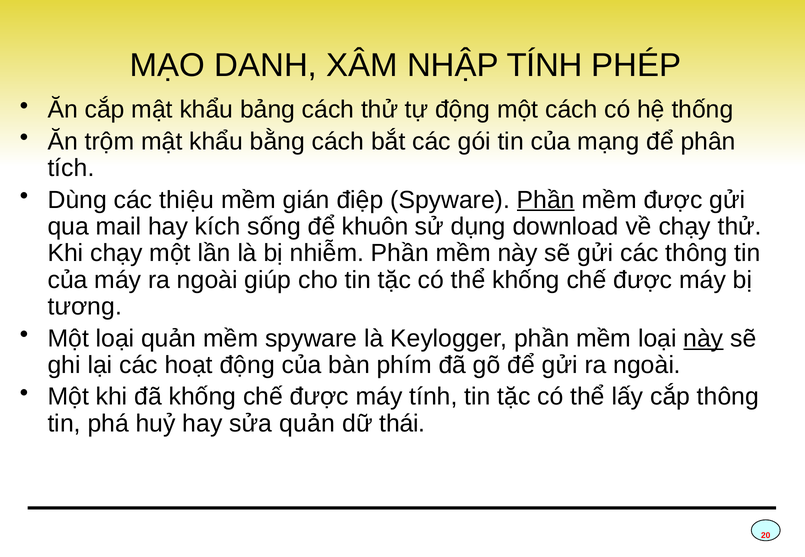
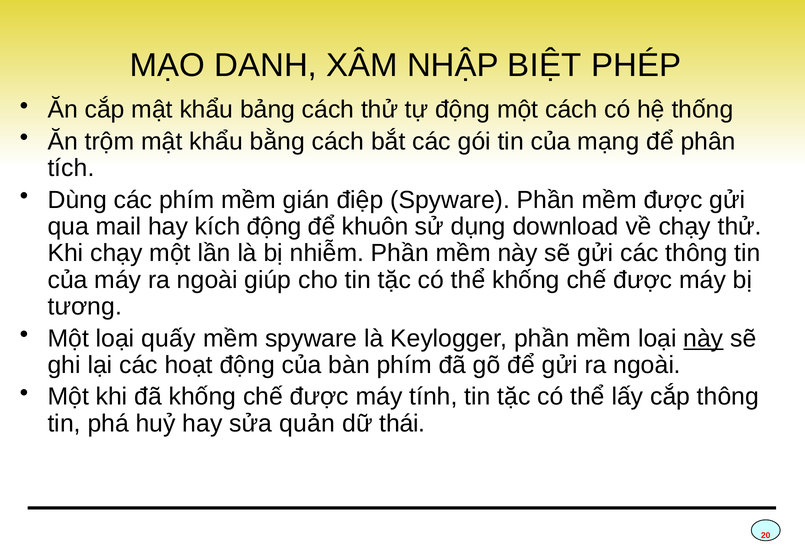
NHẬP TÍNH: TÍNH -> BIỆT
các thiệu: thiệu -> phím
Phần at (546, 200) underline: present -> none
kích sống: sống -> động
loại quản: quản -> quấy
